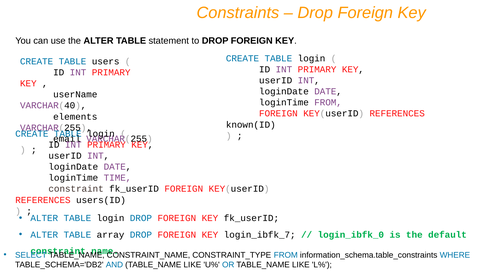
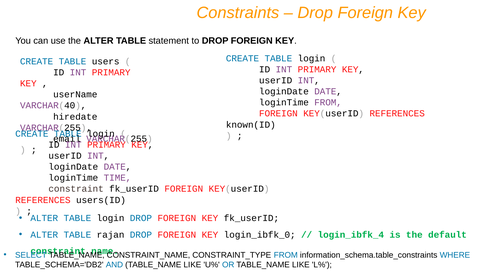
elements: elements -> hiredate
array: array -> rajan
login_ibfk_7: login_ibfk_7 -> login_ibfk_0
login_ibfk_0: login_ibfk_0 -> login_ibfk_4
